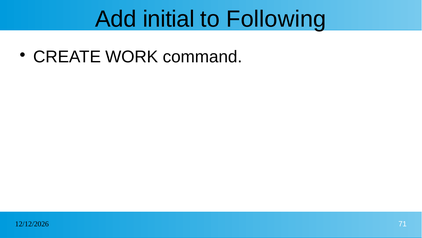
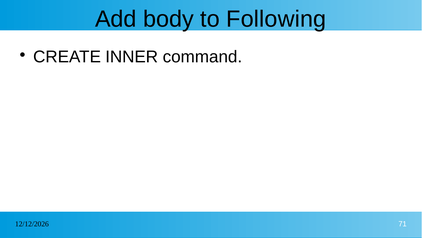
initial: initial -> body
WORK: WORK -> INNER
